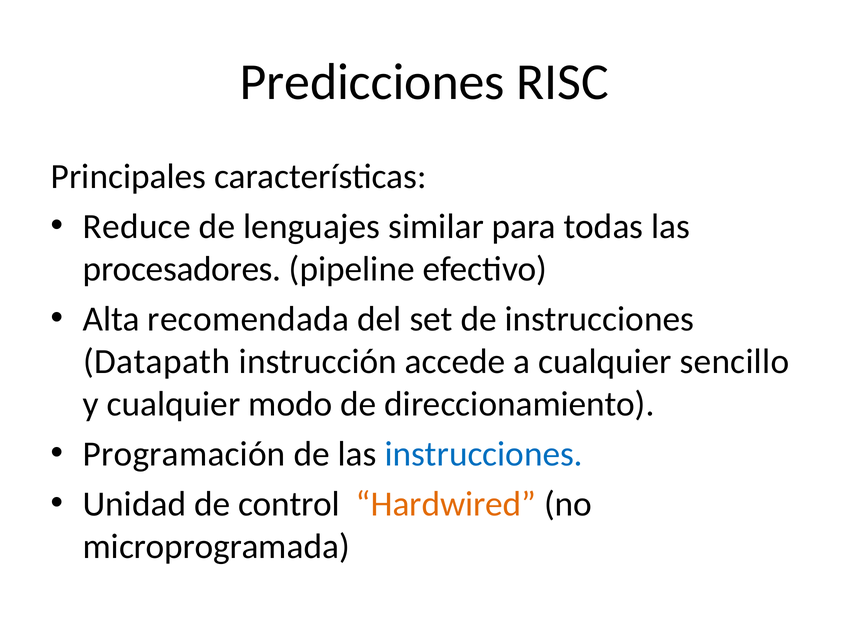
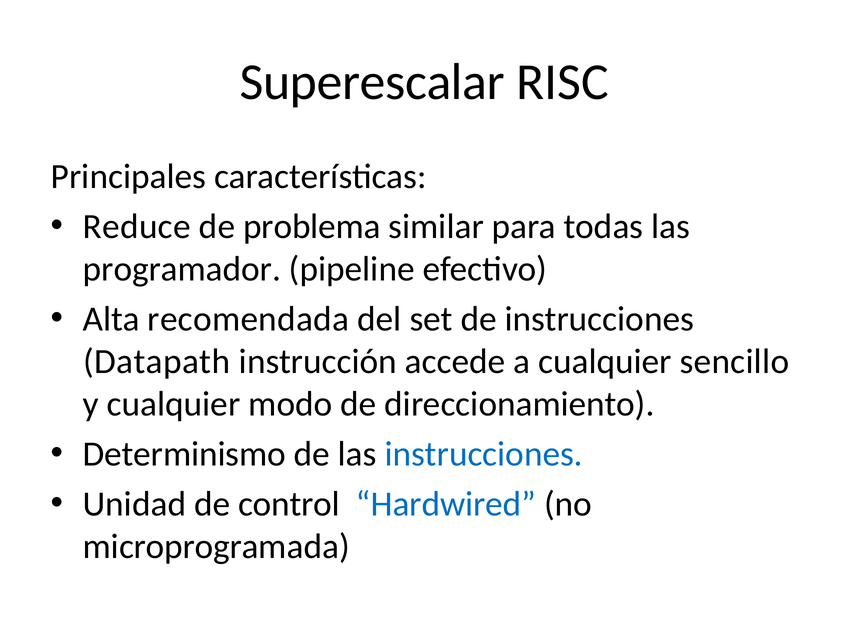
Predicciones: Predicciones -> Superescalar
lenguajes: lenguajes -> problema
procesadores: procesadores -> programador
Programación: Programación -> Determinismo
Hardwired colour: orange -> blue
